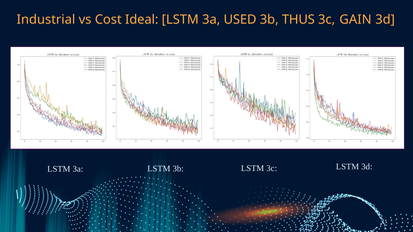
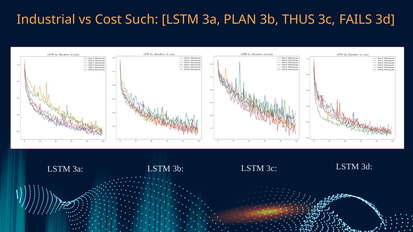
Ideal: Ideal -> Such
USED: USED -> PLAN
GAIN: GAIN -> FAILS
